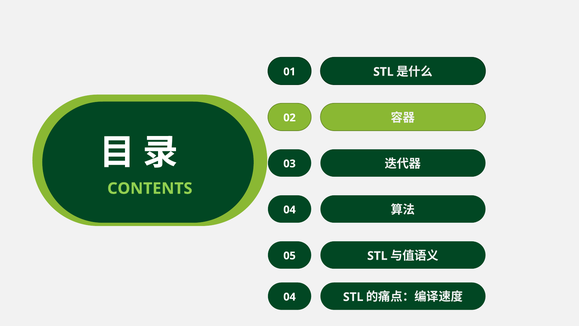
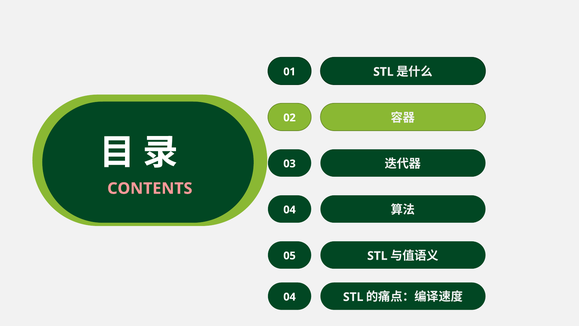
CONTENTS colour: light green -> pink
